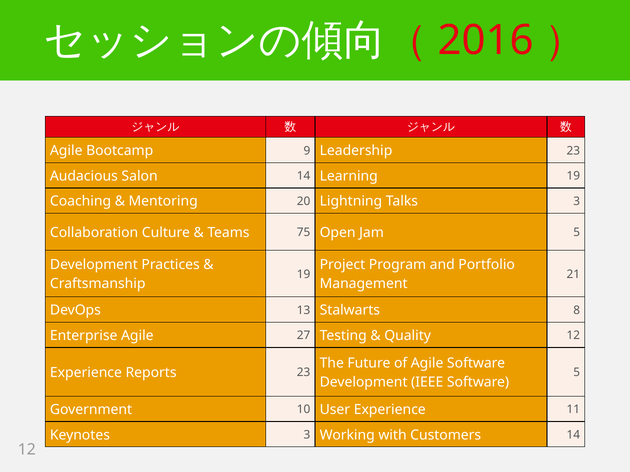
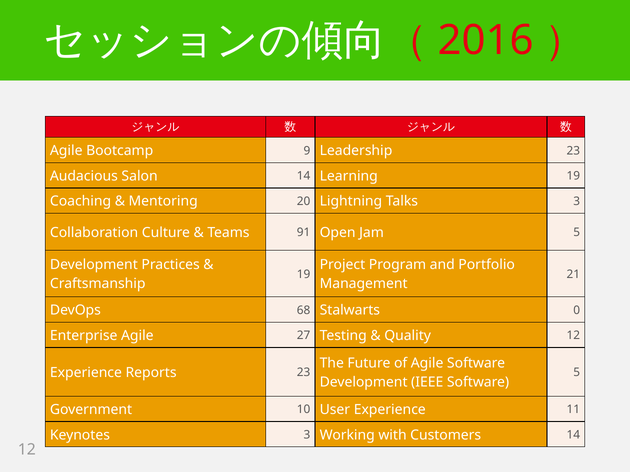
75: 75 -> 91
13: 13 -> 68
8: 8 -> 0
